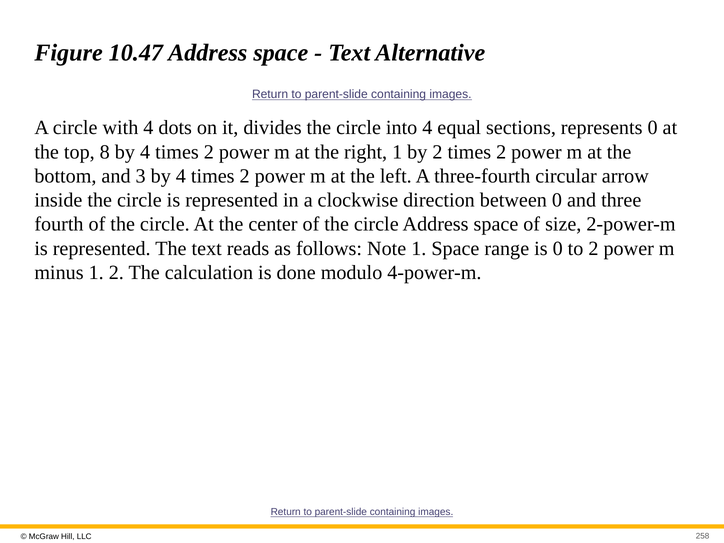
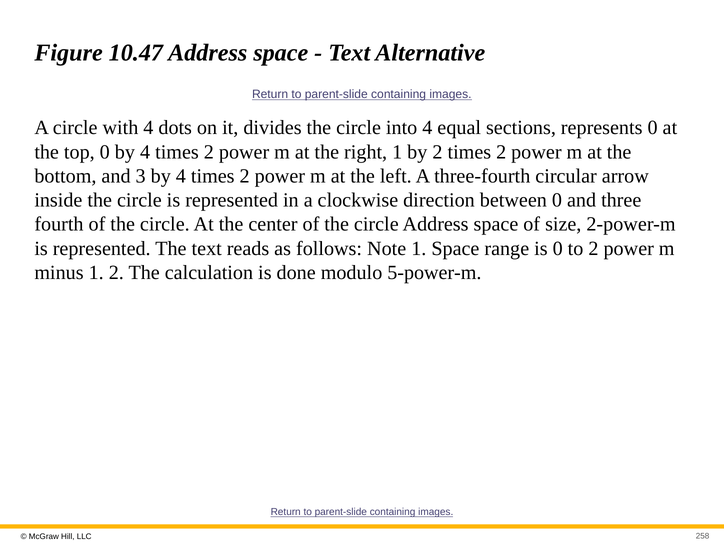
top 8: 8 -> 0
4-power-m: 4-power-m -> 5-power-m
